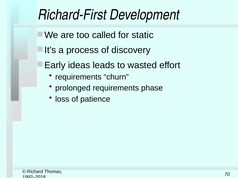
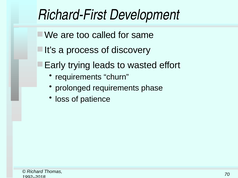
static: static -> same
ideas: ideas -> trying
